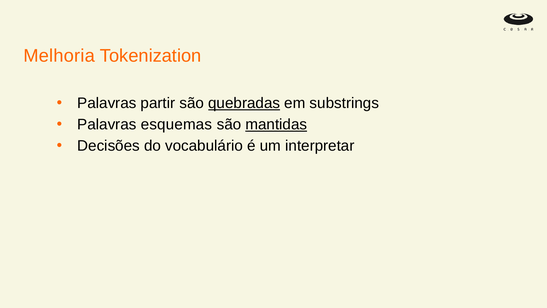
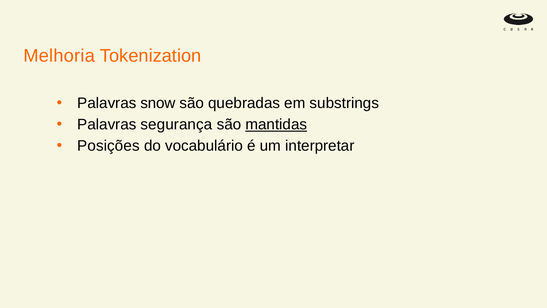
partir: partir -> snow
quebradas underline: present -> none
esquemas: esquemas -> segurança
Decisões: Decisões -> Posições
